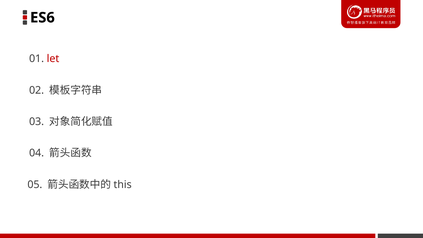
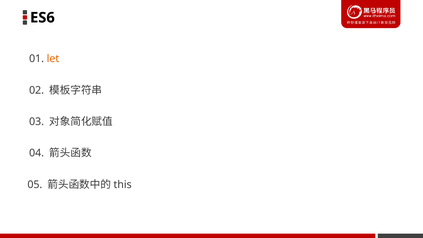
let colour: red -> orange
